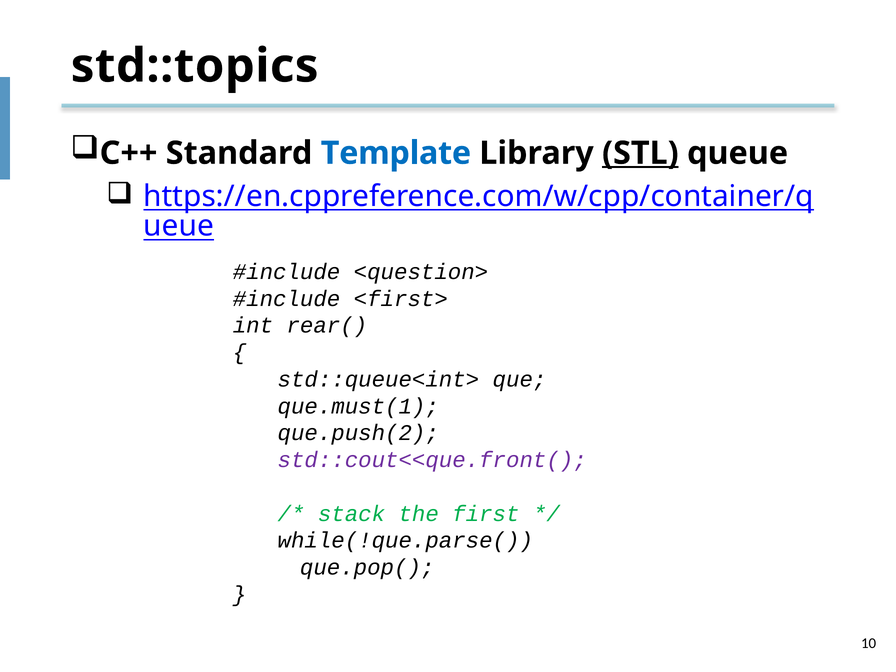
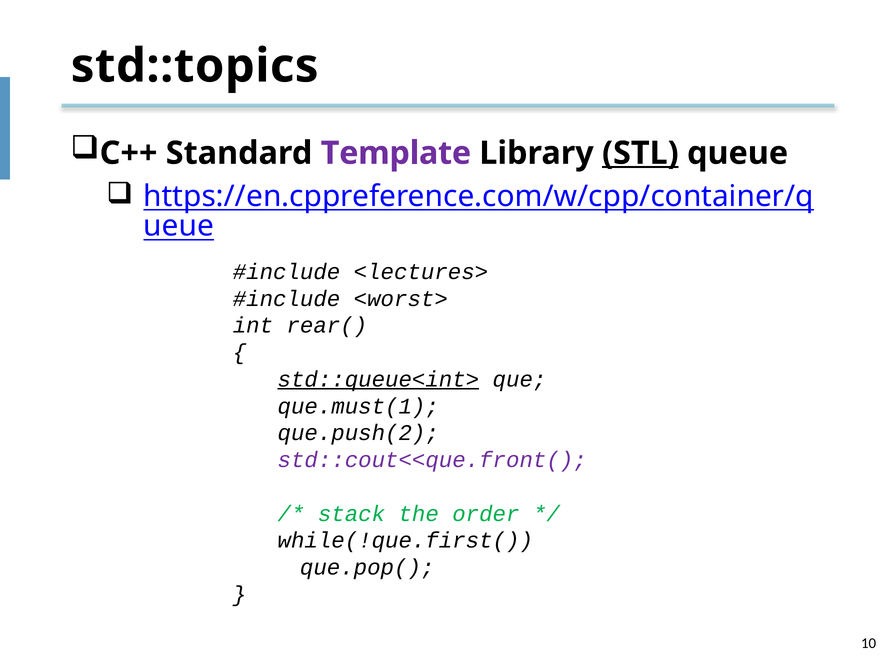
Template colour: blue -> purple
<question>: <question> -> <lectures>
<first>: <first> -> <worst>
std::queue<int> underline: none -> present
first: first -> order
while(!que.parse(: while(!que.parse( -> while(!que.first(
